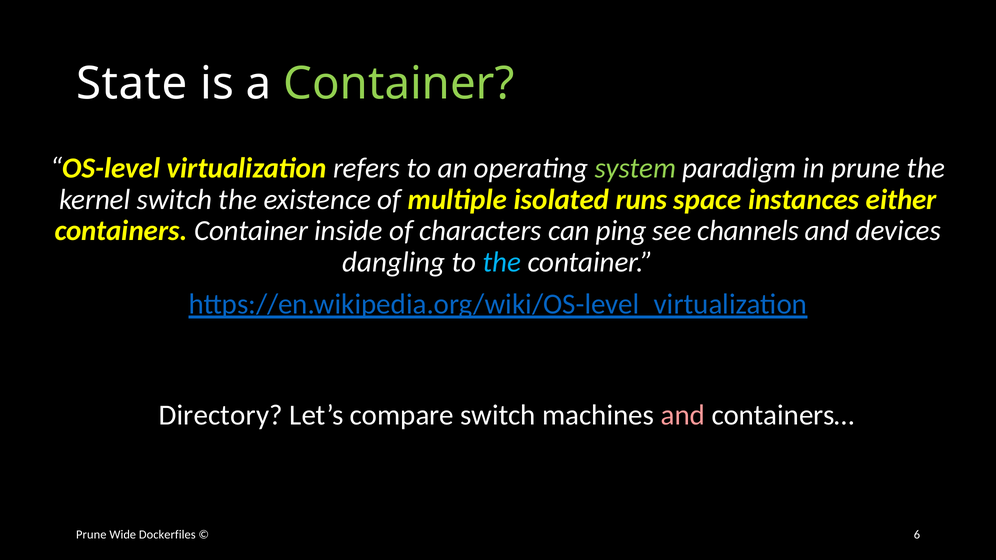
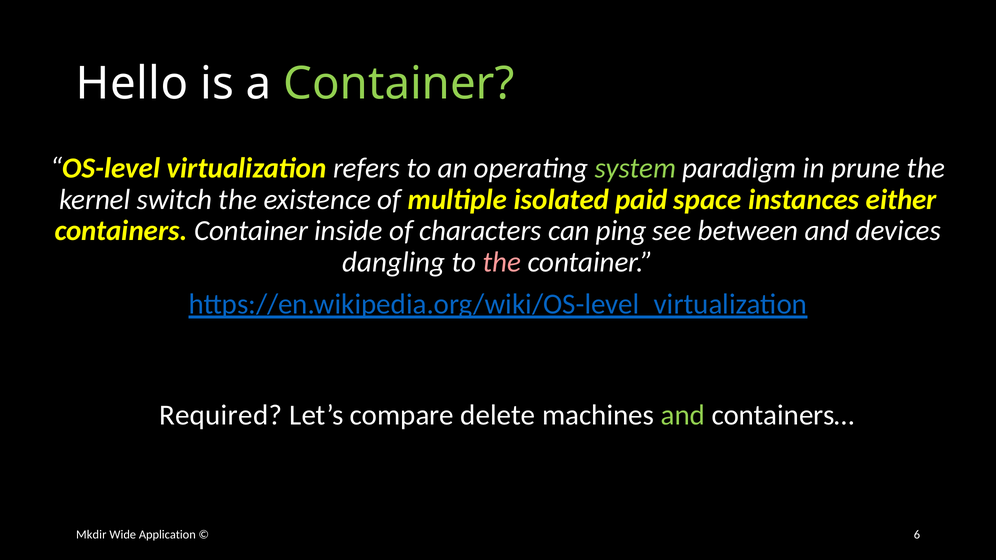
State: State -> Hello
runs: runs -> paid
channels: channels -> between
the at (502, 262) colour: light blue -> pink
Directory: Directory -> Required
compare switch: switch -> delete
and at (683, 415) colour: pink -> light green
Prune at (91, 535): Prune -> Mkdir
Dockerfiles: Dockerfiles -> Application
